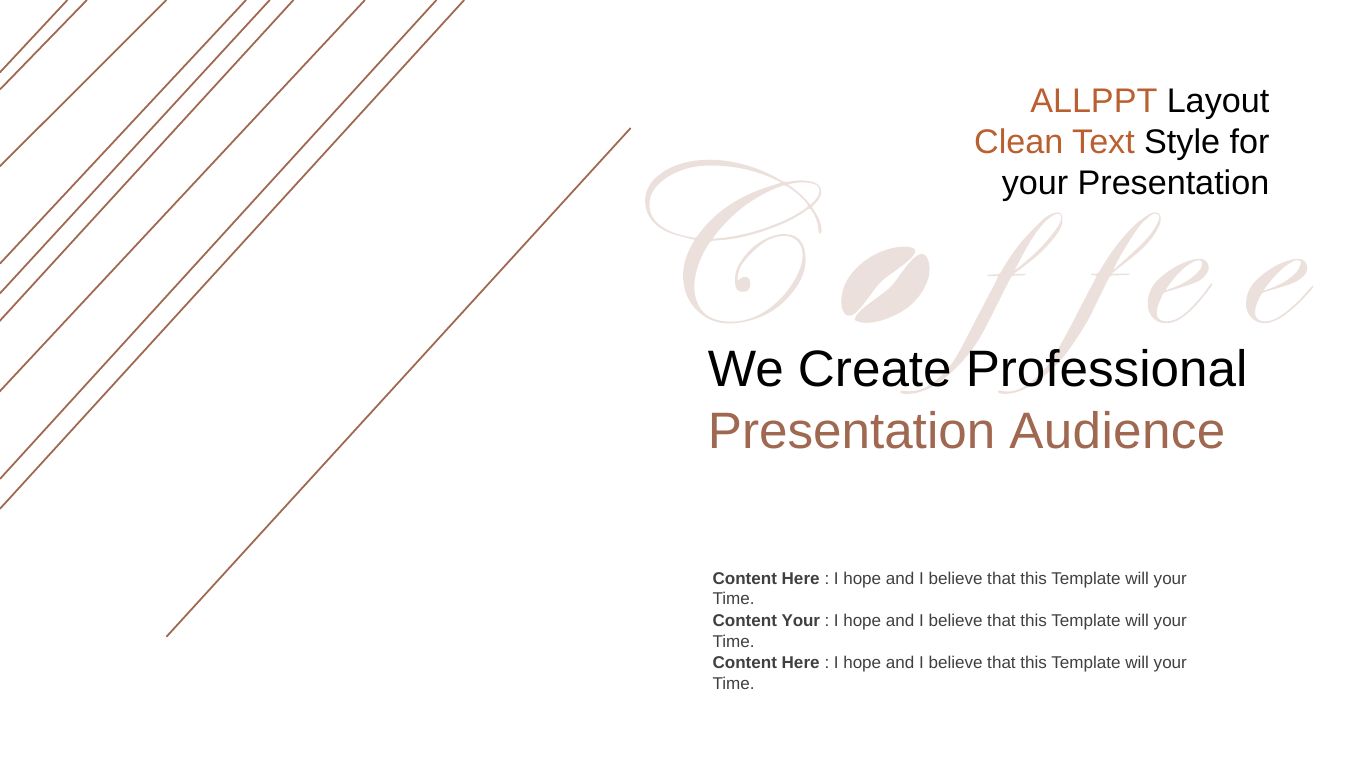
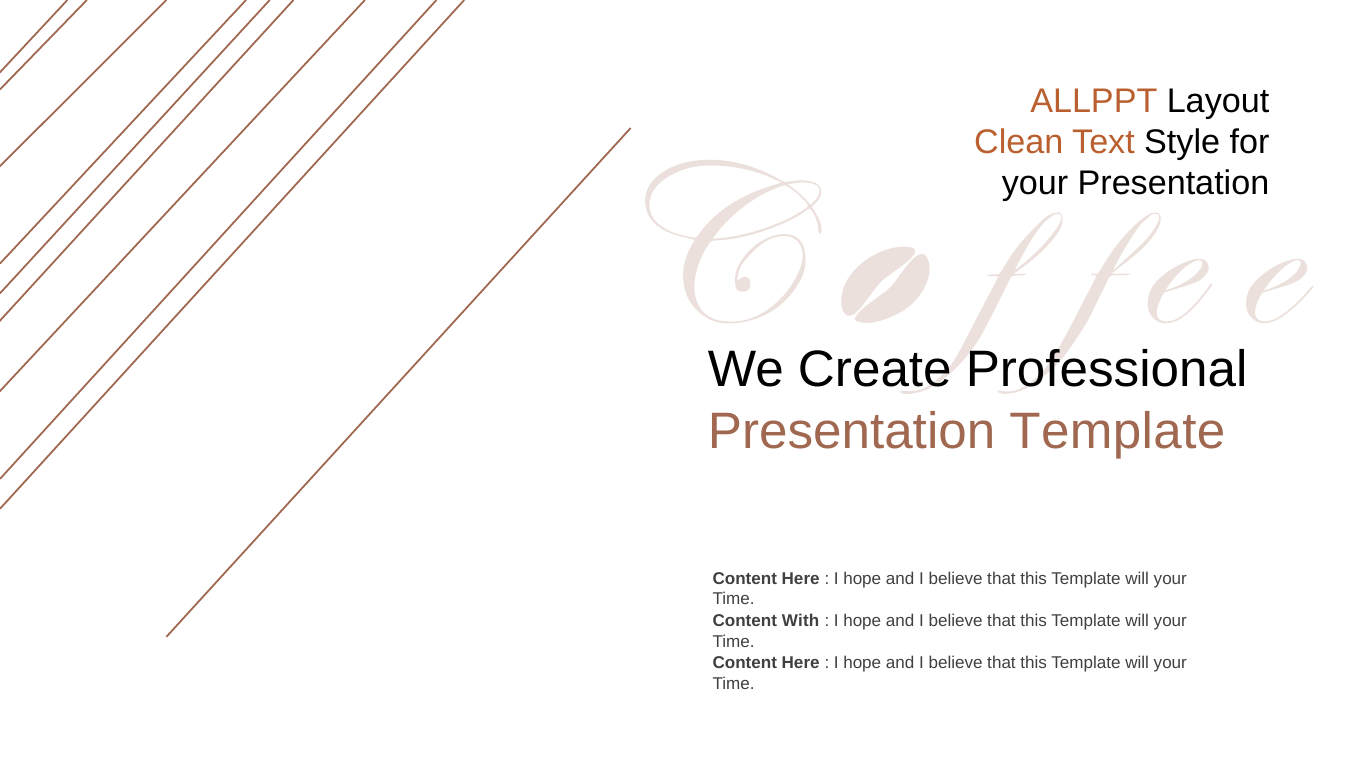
Presentation Audience: Audience -> Template
Content Your: Your -> With
